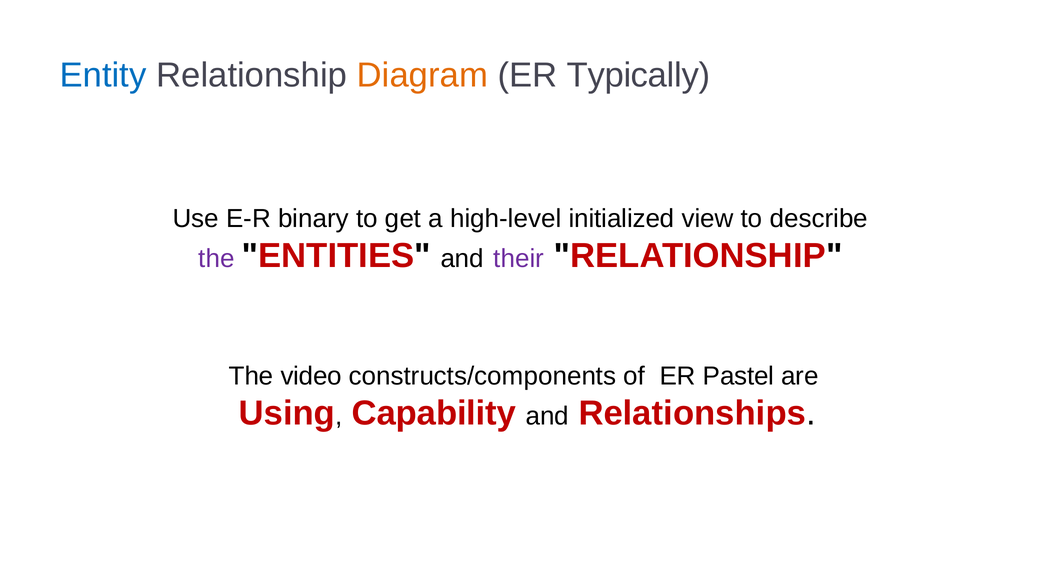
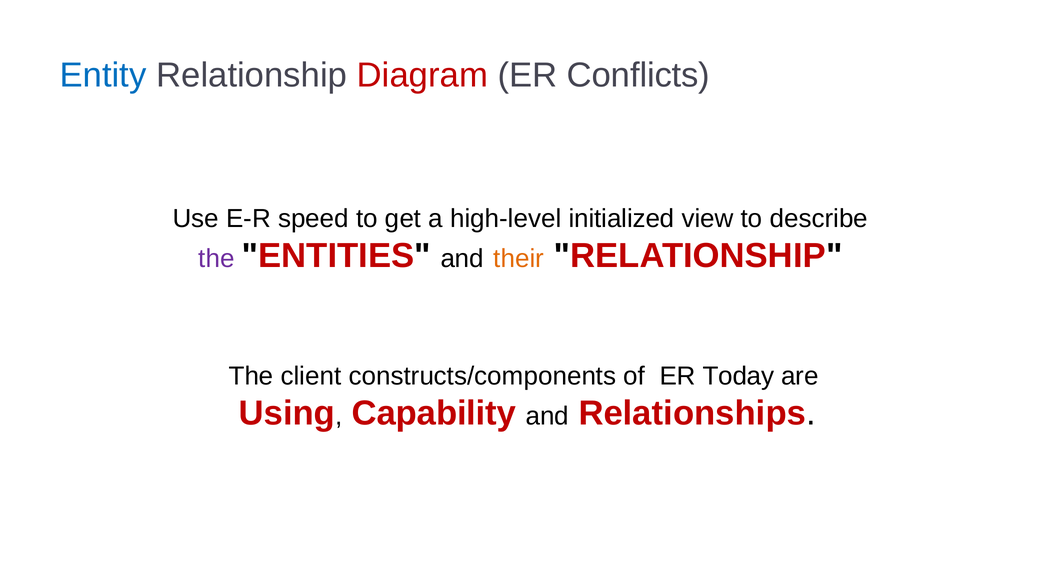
Diagram colour: orange -> red
Typically: Typically -> Conflicts
binary: binary -> speed
their colour: purple -> orange
video: video -> client
Pastel: Pastel -> Today
